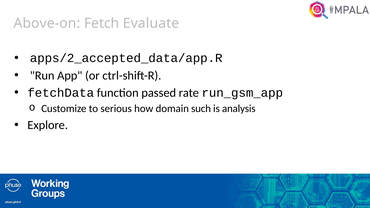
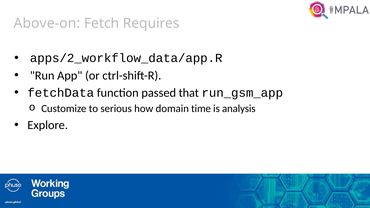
Evaluate: Evaluate -> Requires
apps/2_accepted_data/app.R: apps/2_accepted_data/app.R -> apps/2_workflow_data/app.R
rate: rate -> that
such: such -> time
